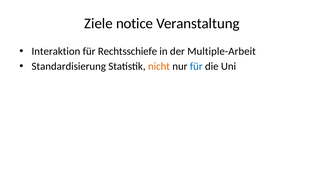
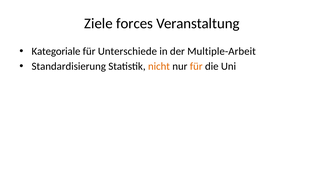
notice: notice -> forces
Interaktion: Interaktion -> Kategoriale
Rechtsschiefe: Rechtsschiefe -> Unterschiede
für at (196, 67) colour: blue -> orange
